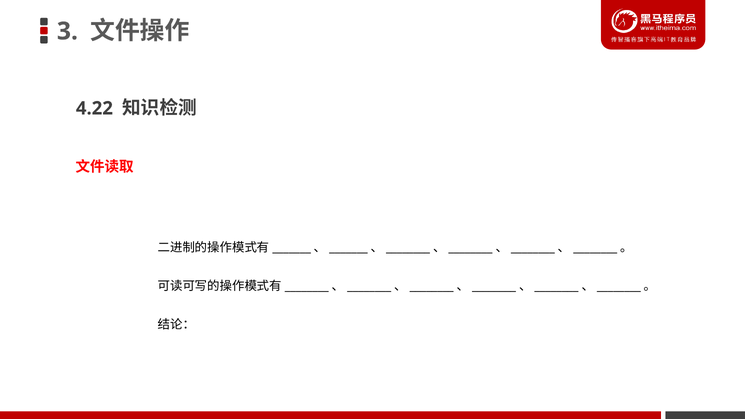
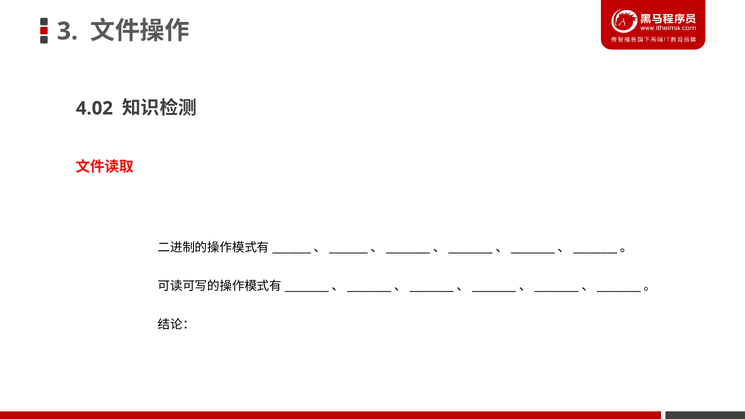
4.22: 4.22 -> 4.02
